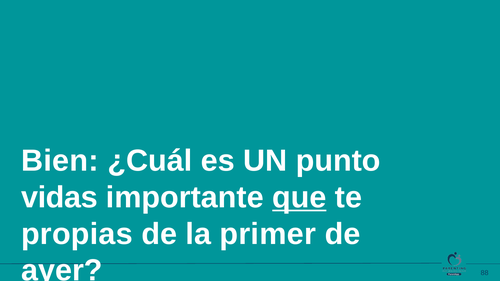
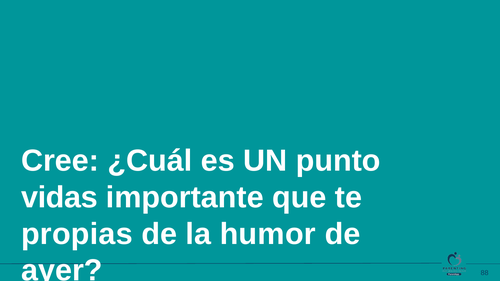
Bien: Bien -> Cree
que underline: present -> none
primer: primer -> humor
